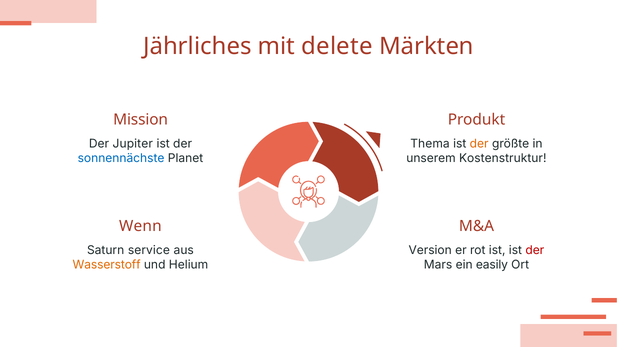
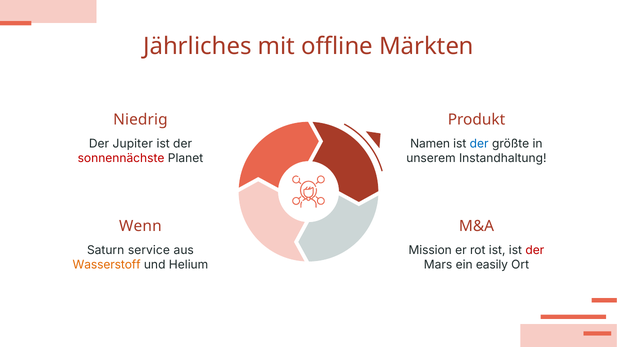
delete: delete -> offline
Mission: Mission -> Niedrig
Thema: Thema -> Namen
der at (479, 144) colour: orange -> blue
sonnennächste colour: blue -> red
Kostenstruktur: Kostenstruktur -> Instandhaltung
Version: Version -> Mission
